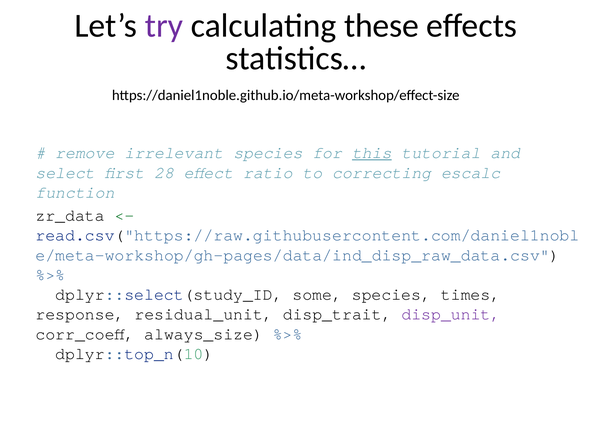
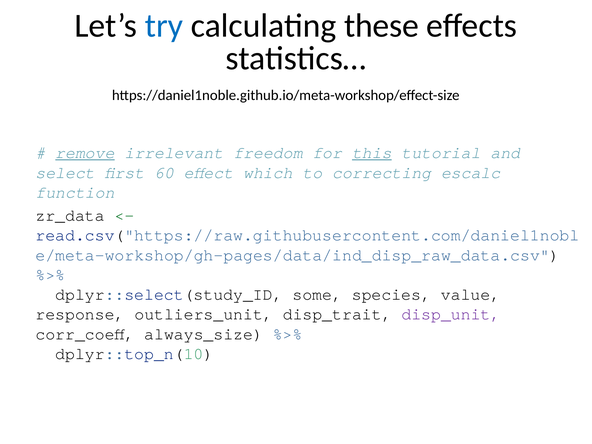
try colour: purple -> blue
remove underline: none -> present
irrelevant species: species -> freedom
28: 28 -> 60
ratio: ratio -> which
times: times -> value
residual_unit: residual_unit -> outliers_unit
